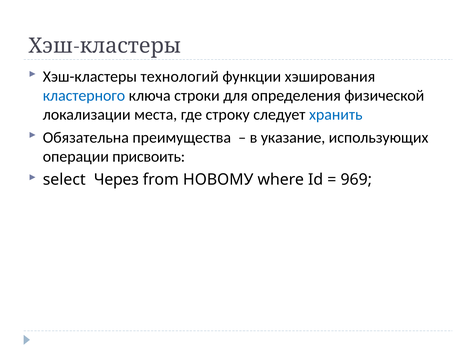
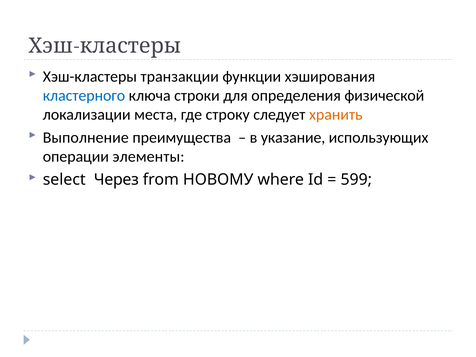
технологий: технологий -> транзакции
хранить colour: blue -> orange
Обязательна: Обязательна -> Выполнение
присвоить: присвоить -> элементы
969: 969 -> 599
